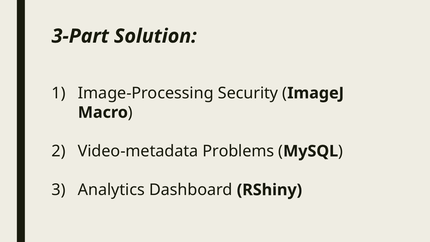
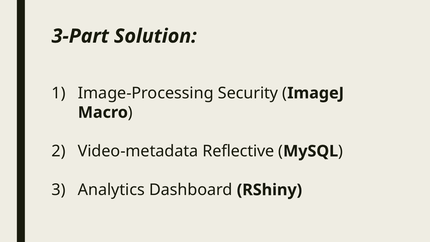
Problems: Problems -> Reflective
